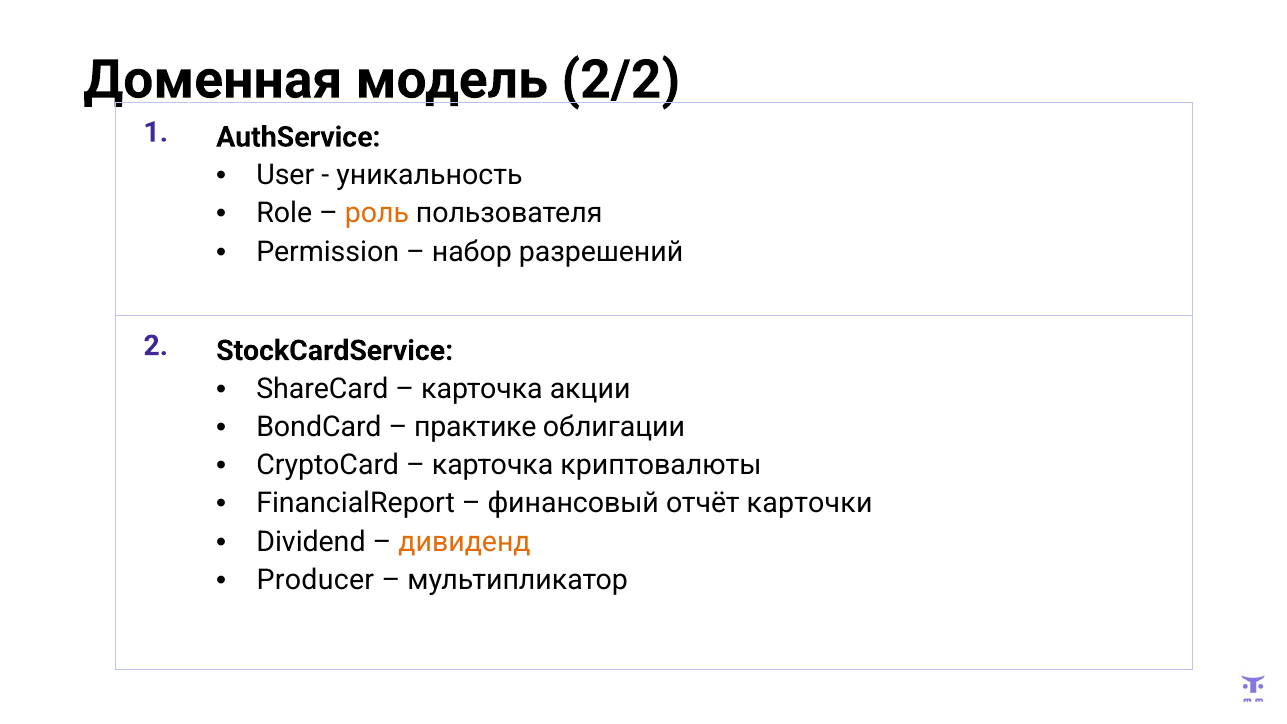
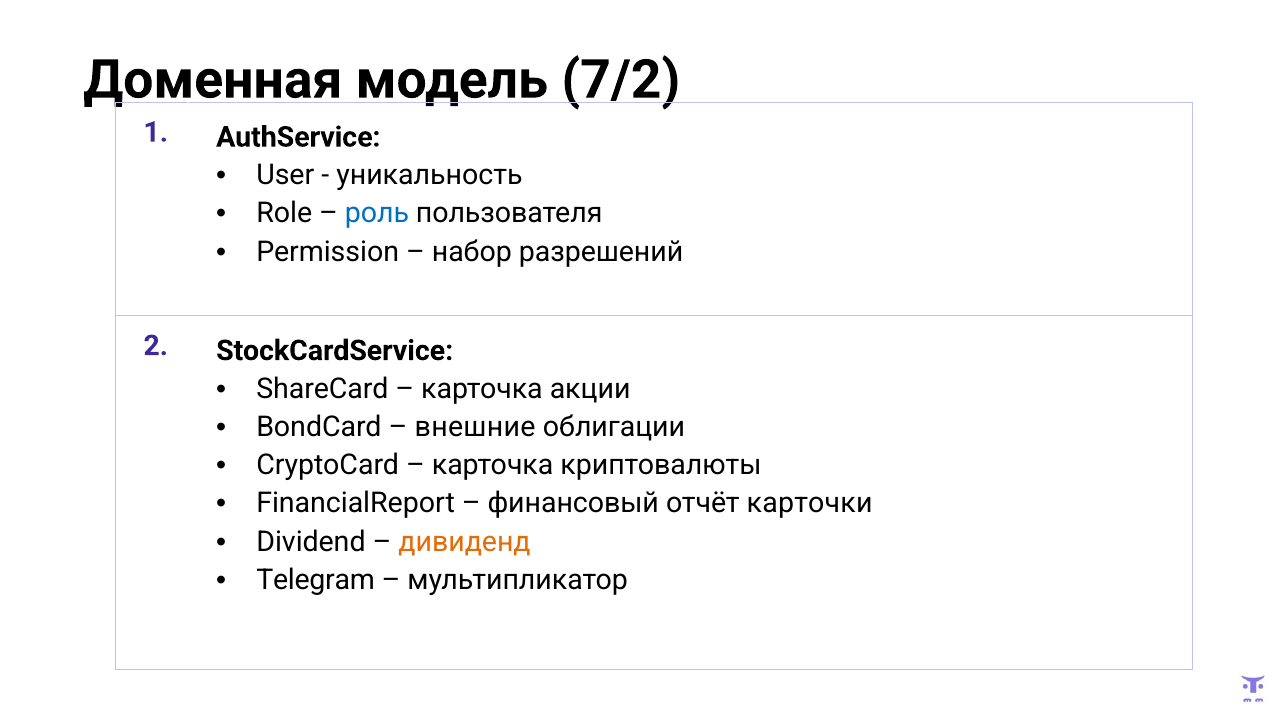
2/2: 2/2 -> 7/2
роль colour: orange -> blue
практике: практике -> внешние
Producer: Producer -> Telegram
